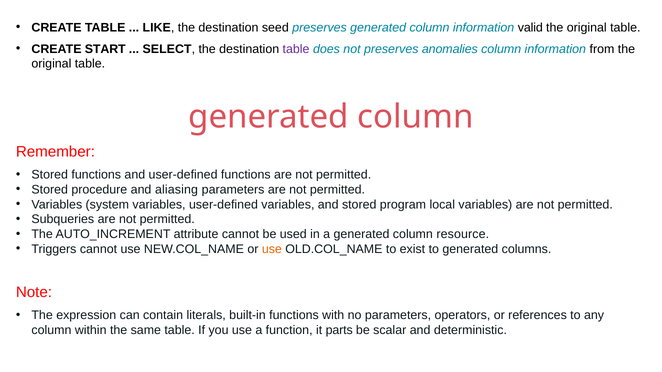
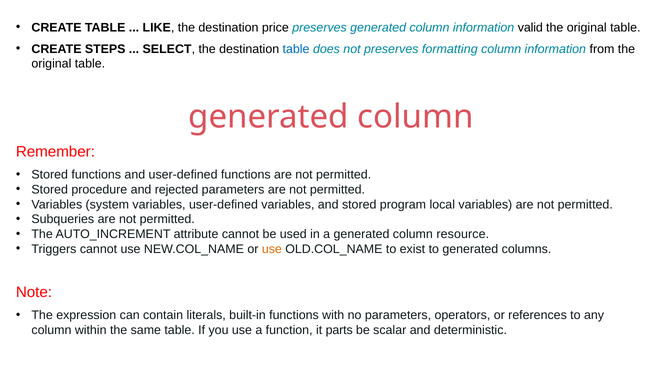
seed: seed -> price
START: START -> STEPS
table at (296, 49) colour: purple -> blue
anomalies: anomalies -> formatting
aliasing: aliasing -> rejected
